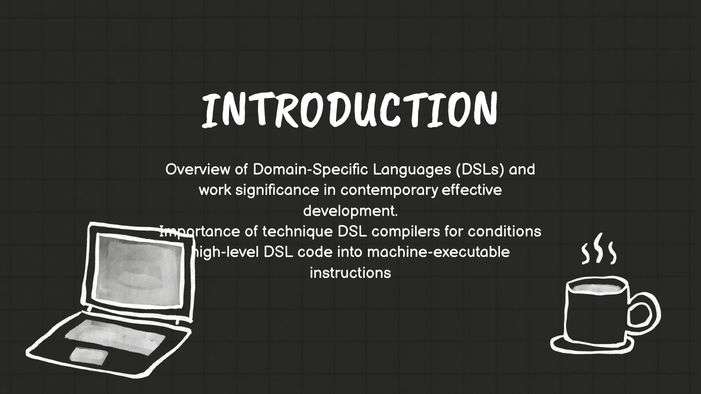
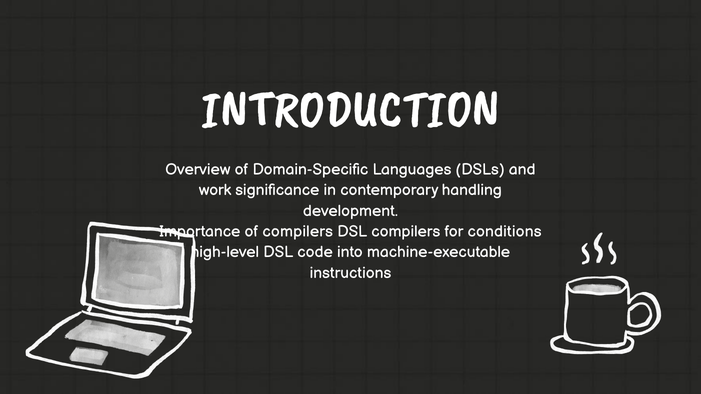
effective: effective -> handling
of technique: technique -> compilers
